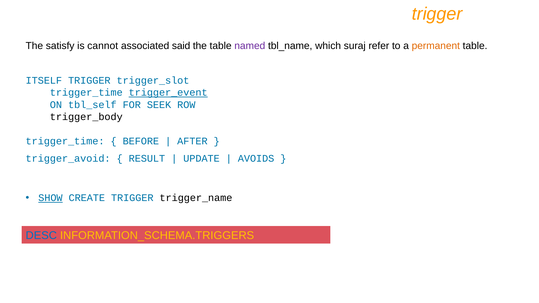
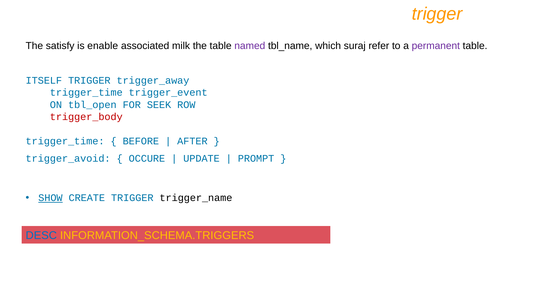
cannot: cannot -> enable
said: said -> milk
permanent colour: orange -> purple
trigger_slot: trigger_slot -> trigger_away
trigger_event underline: present -> none
tbl_self: tbl_self -> tbl_open
trigger_body colour: black -> red
RESULT: RESULT -> OCCURE
AVOIDS: AVOIDS -> PROMPT
